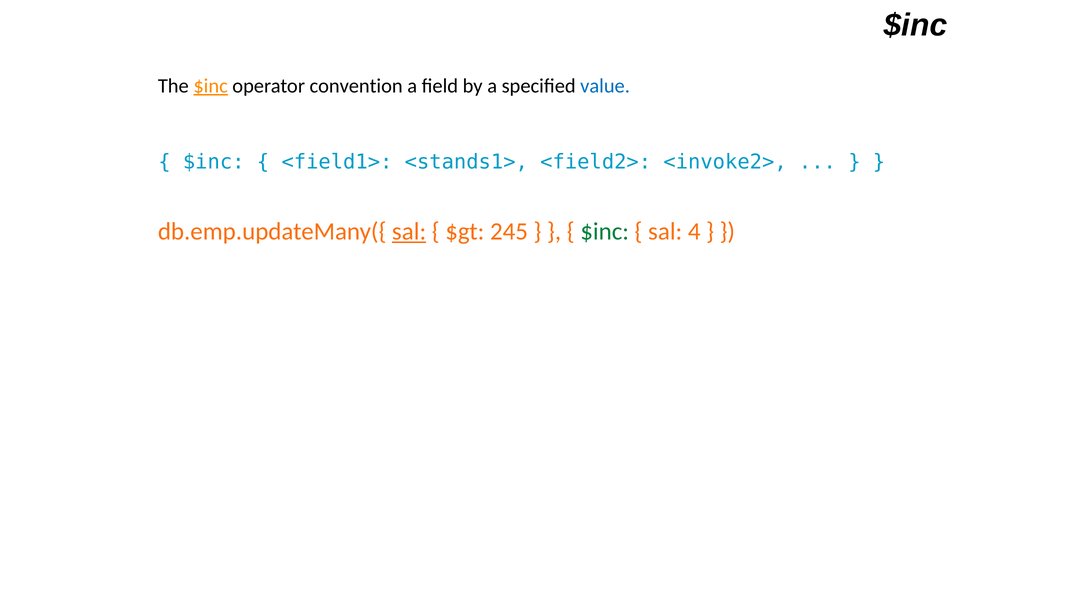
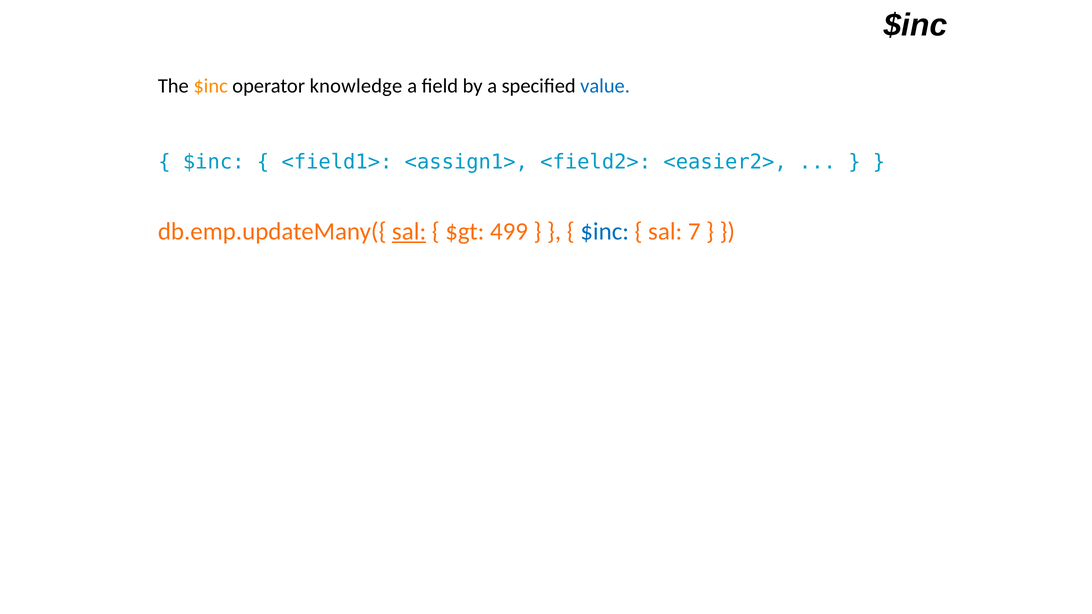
$inc at (211, 86) underline: present -> none
convention: convention -> knowledge
<stands1>: <stands1> -> <assign1>
<invoke2>: <invoke2> -> <easier2>
245: 245 -> 499
$inc at (605, 232) colour: green -> blue
4: 4 -> 7
